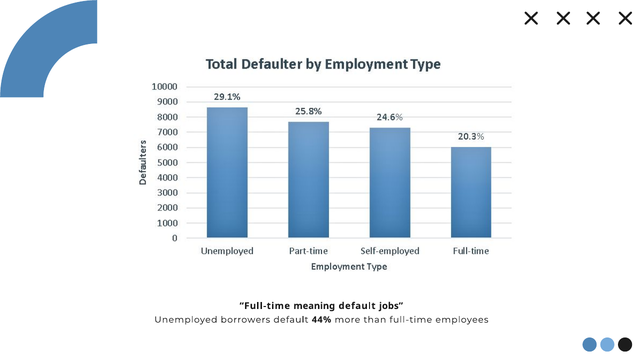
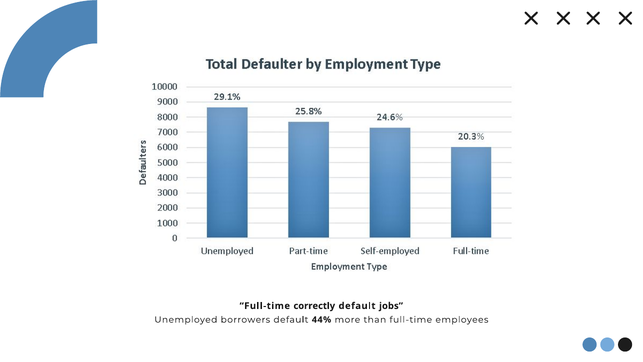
meaning: meaning -> correctly
